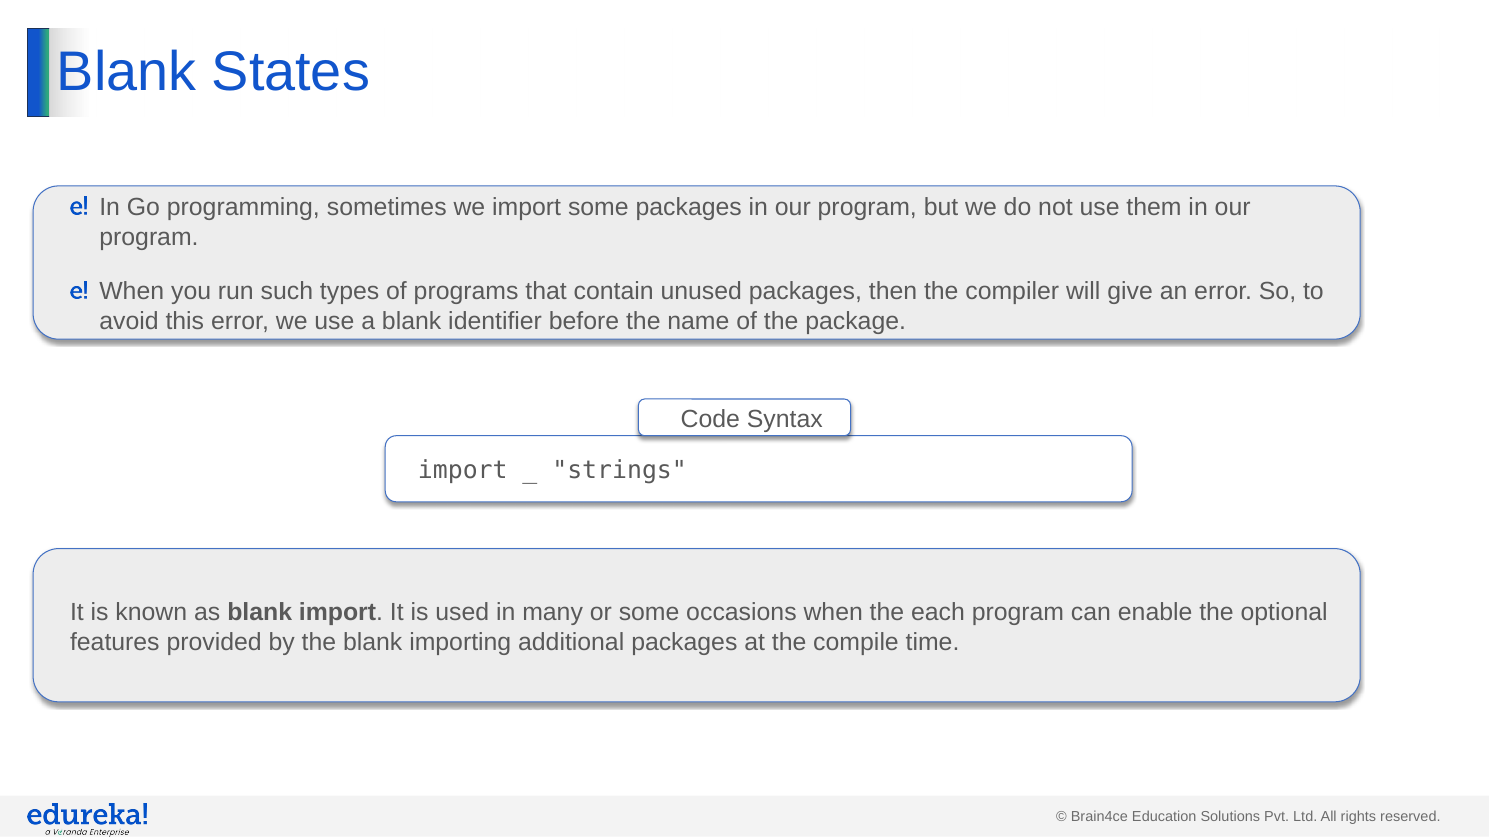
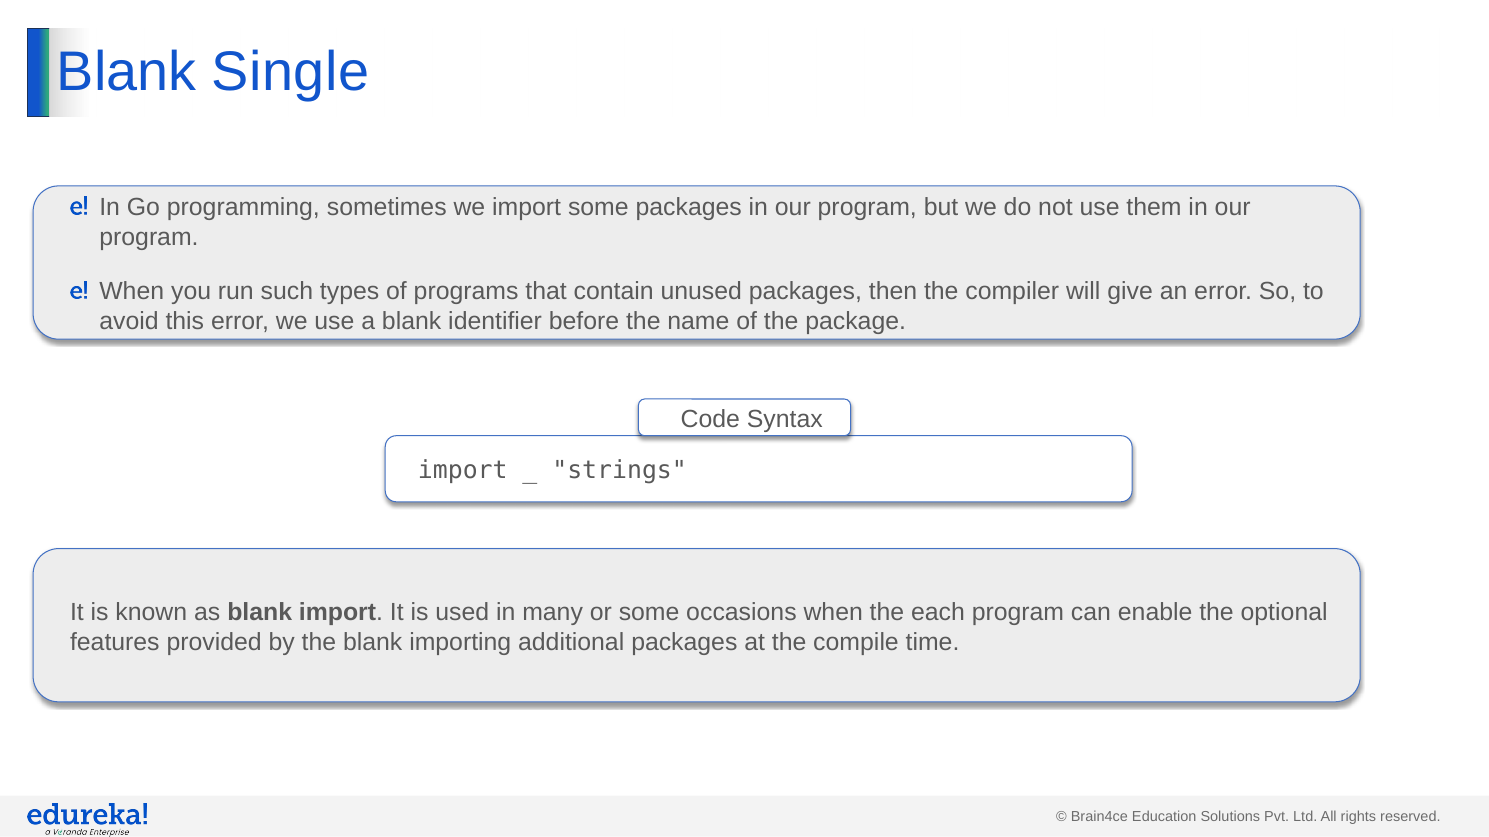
States: States -> Single
